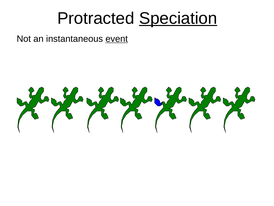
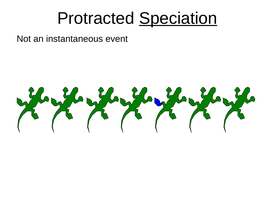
event underline: present -> none
